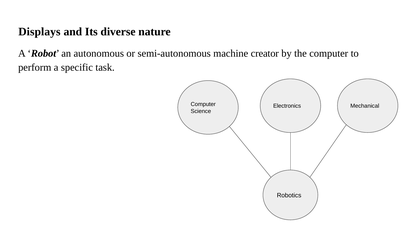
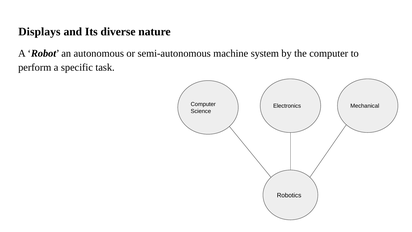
creator: creator -> system
